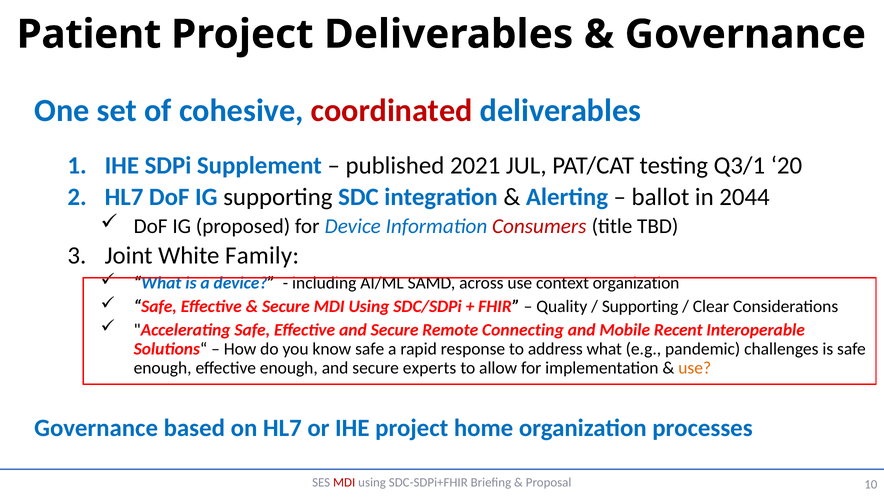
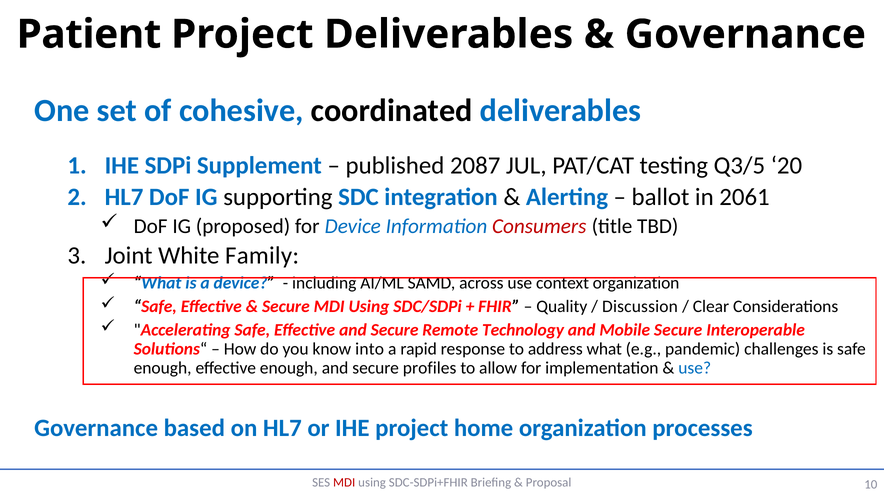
coordinated colour: red -> black
2021: 2021 -> 2087
Q3/1: Q3/1 -> Q3/5
2044: 2044 -> 2061
Supporting at (640, 307): Supporting -> Discussion
Connecting: Connecting -> Technology
Mobile Recent: Recent -> Secure
know safe: safe -> into
experts: experts -> profiles
use at (695, 368) colour: orange -> blue
